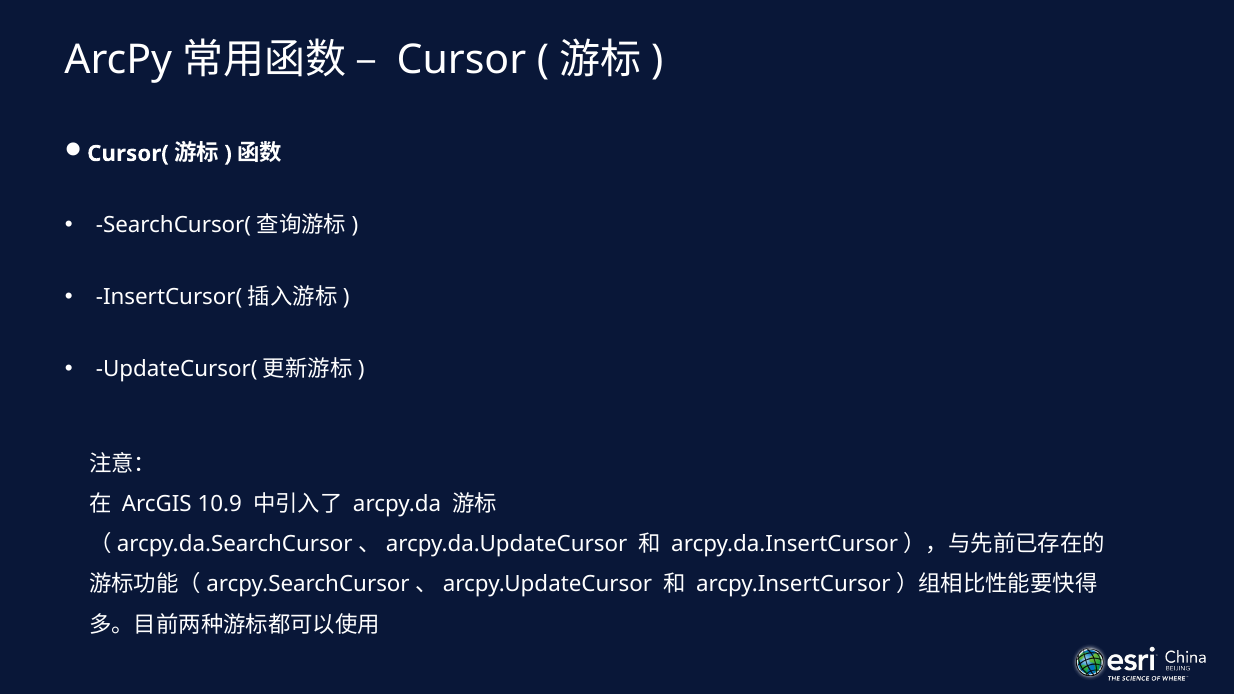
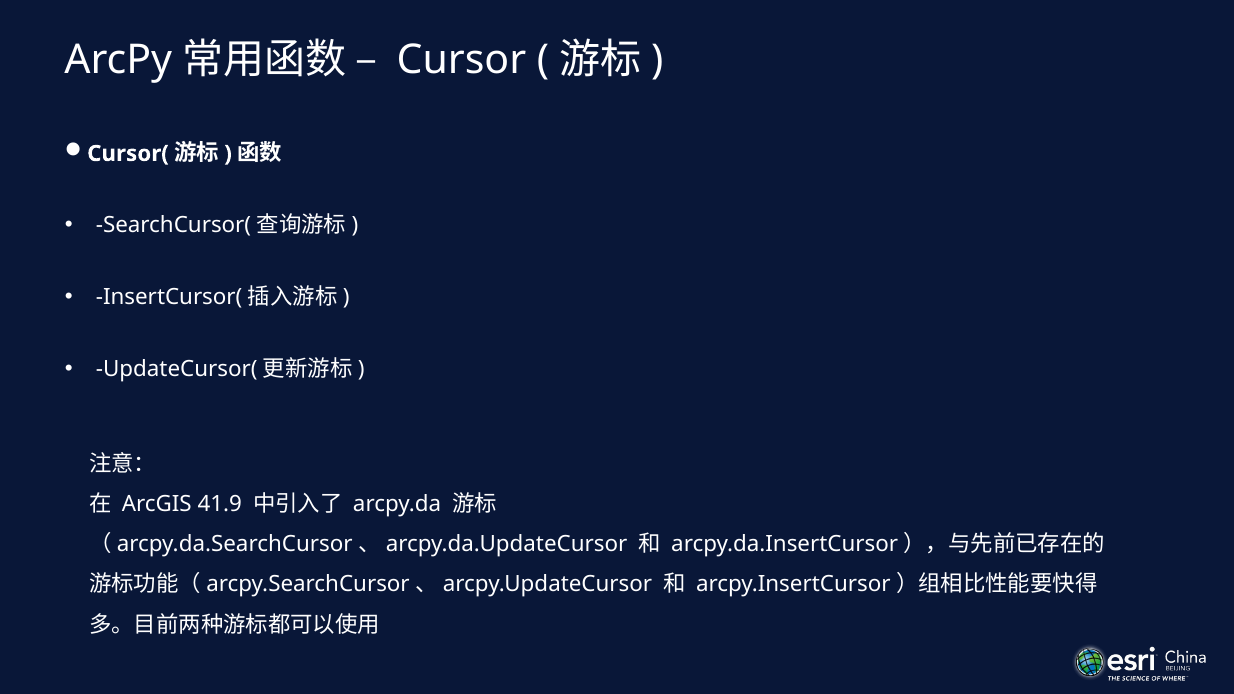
10.9: 10.9 -> 41.9
